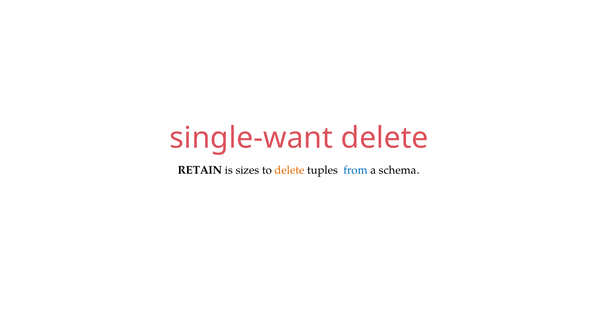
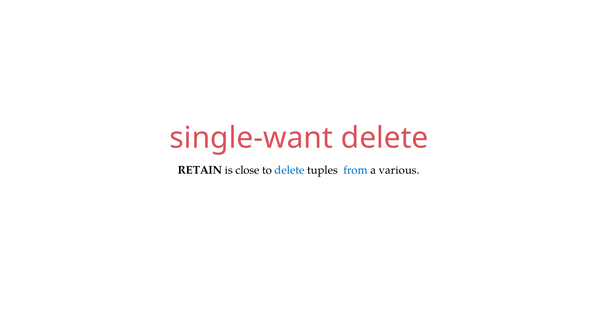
sizes: sizes -> close
delete at (290, 170) colour: orange -> blue
schema: schema -> various
